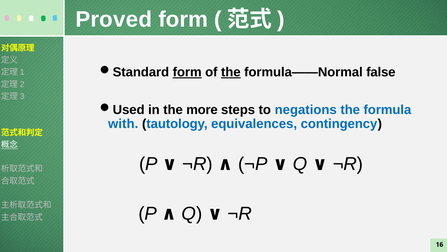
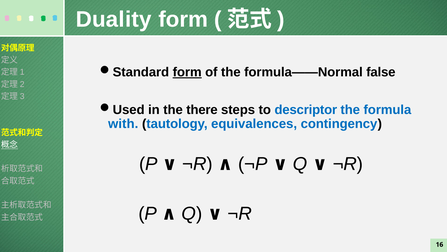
Proved: Proved -> Duality
the at (231, 72) underline: present -> none
more: more -> there
negations: negations -> descriptor
